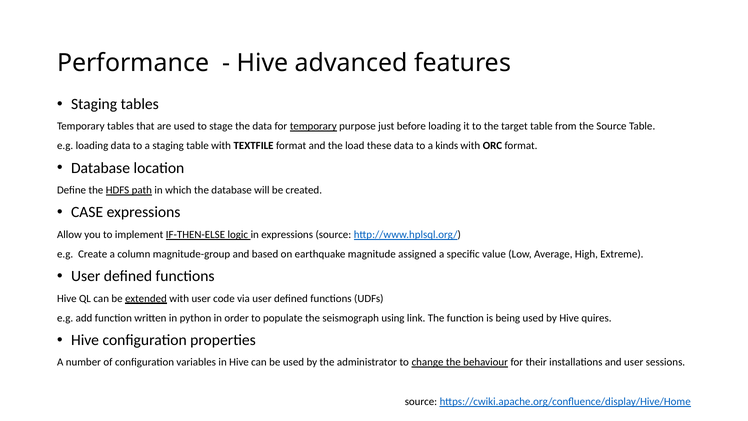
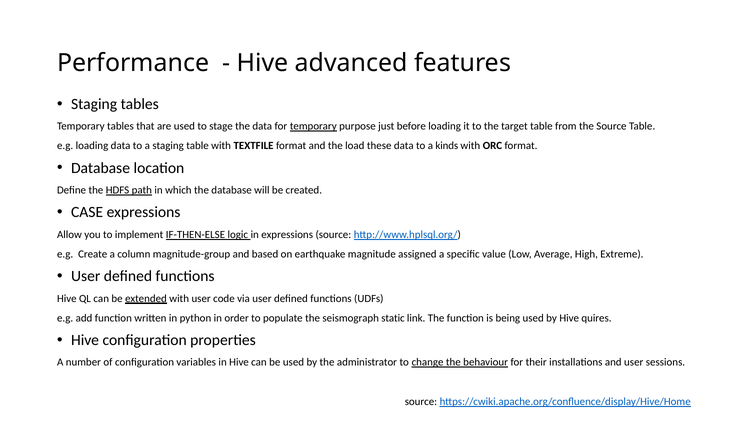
using: using -> static
